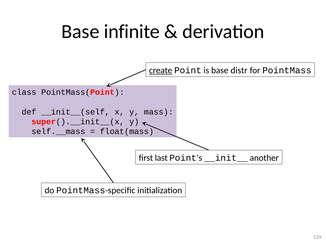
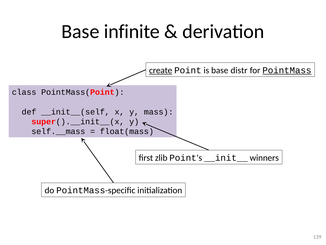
PointMass underline: none -> present
last: last -> zlib
another: another -> winners
